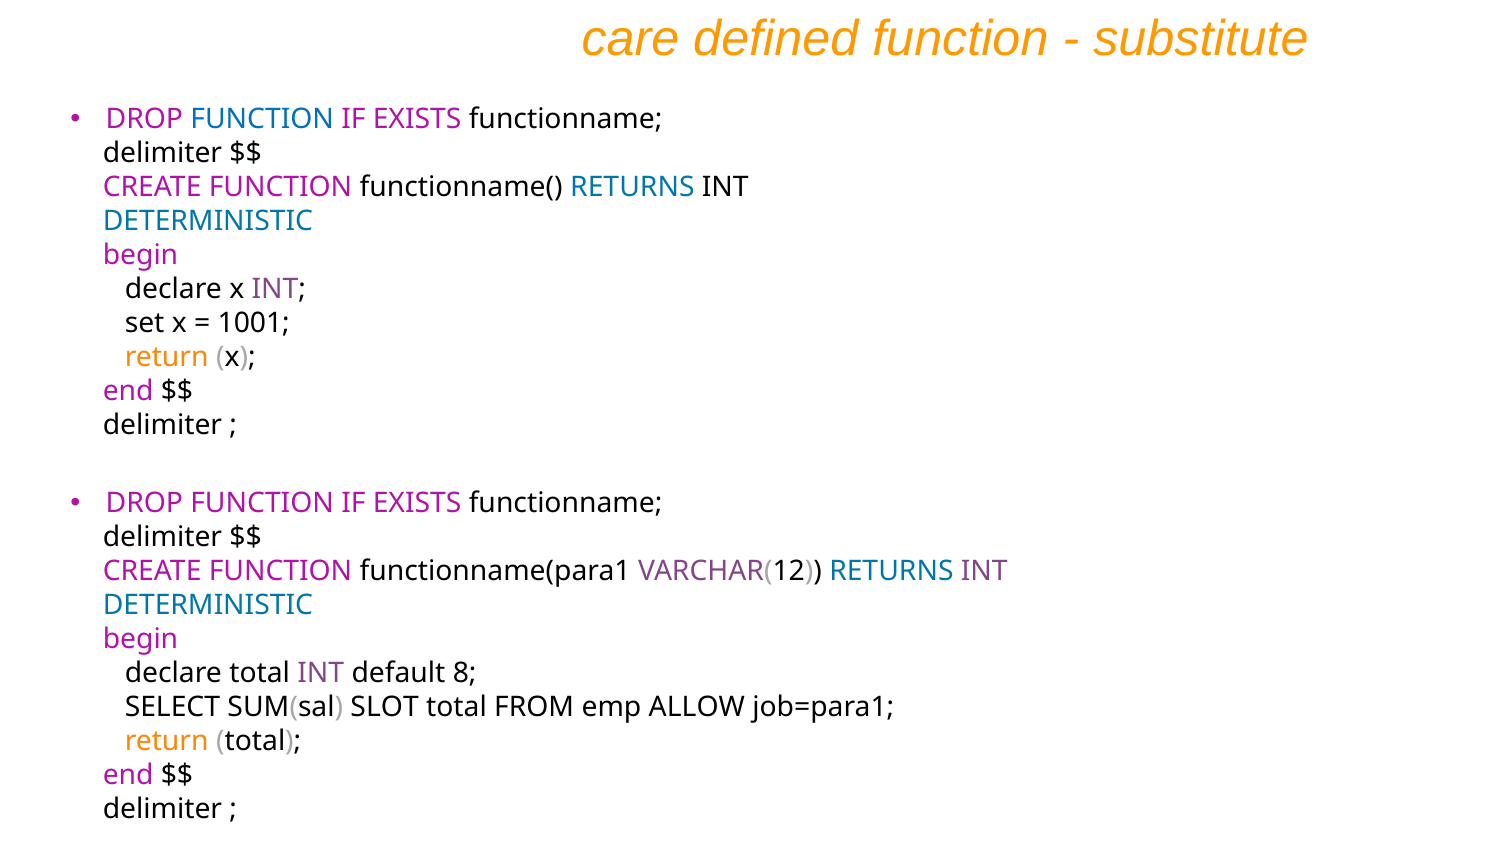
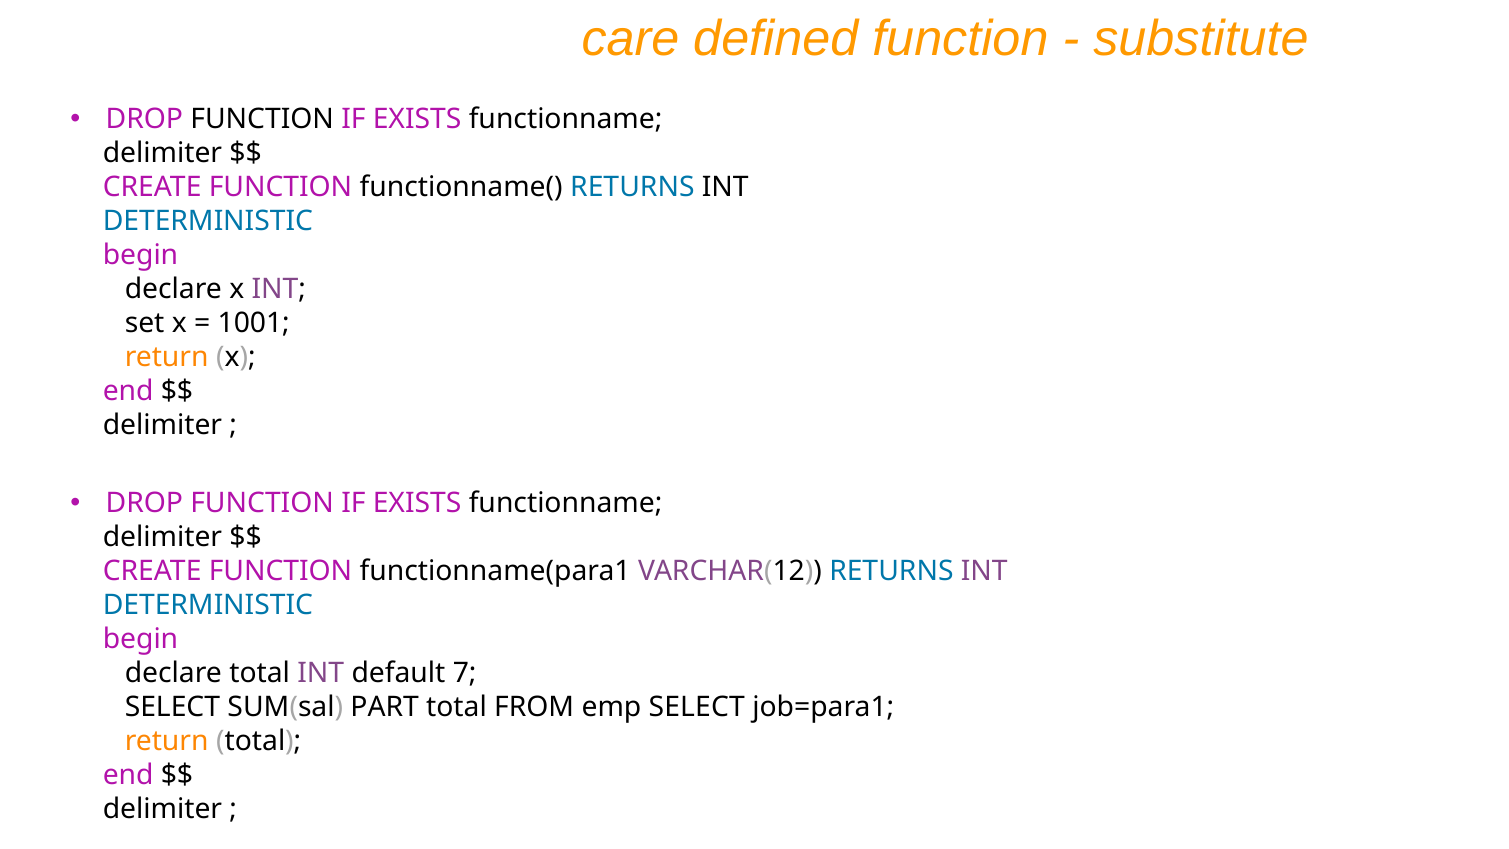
FUNCTION at (262, 119) colour: blue -> black
8: 8 -> 7
SLOT: SLOT -> PART
emp ALLOW: ALLOW -> SELECT
